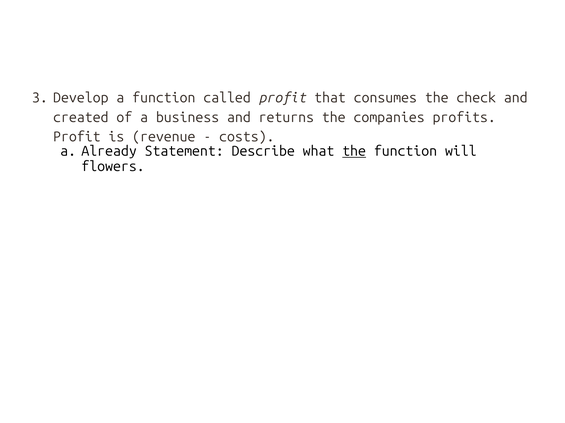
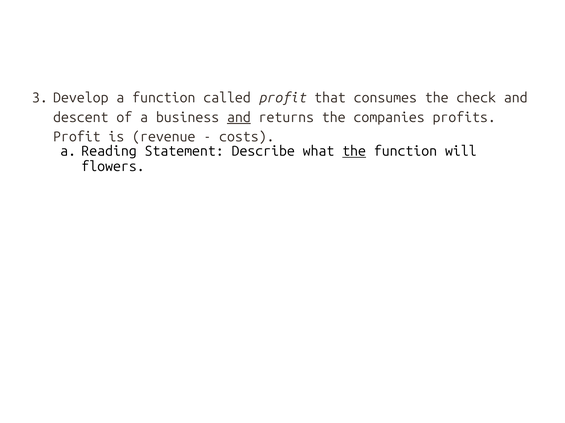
created: created -> descent
and at (239, 118) underline: none -> present
Already: Already -> Reading
